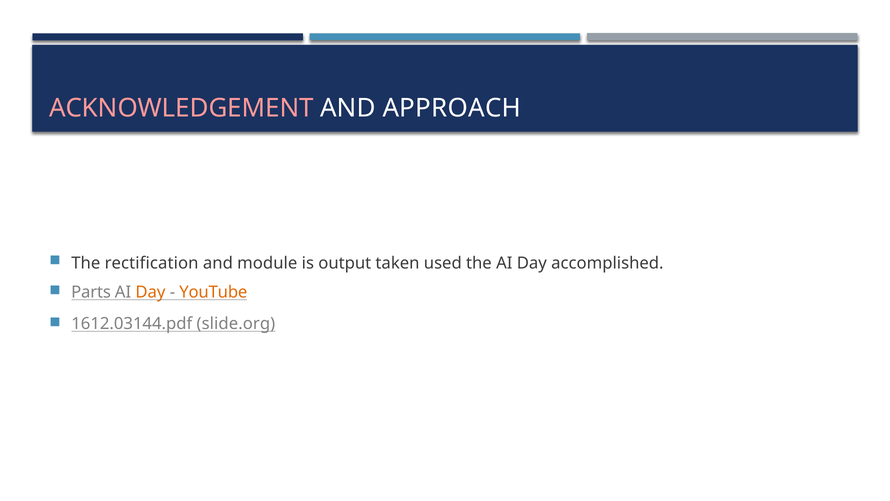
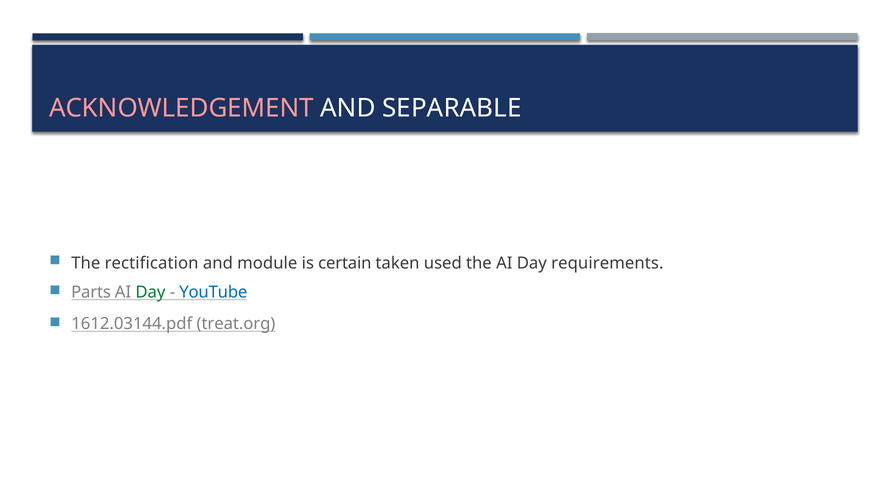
APPROACH: APPROACH -> SEPARABLE
output: output -> certain
accomplished: accomplished -> requirements
Day at (150, 292) colour: orange -> green
YouTube colour: orange -> blue
slide.org: slide.org -> treat.org
